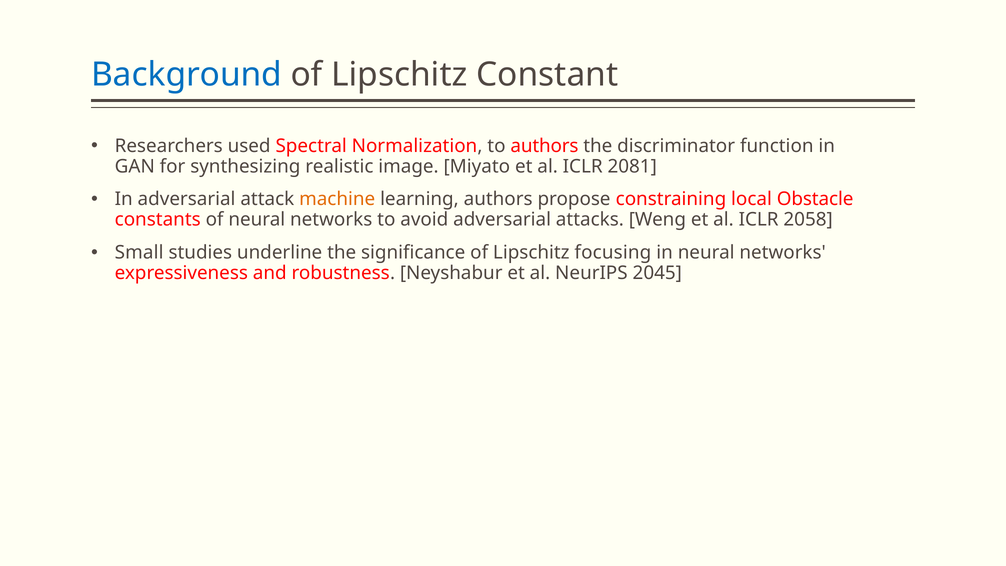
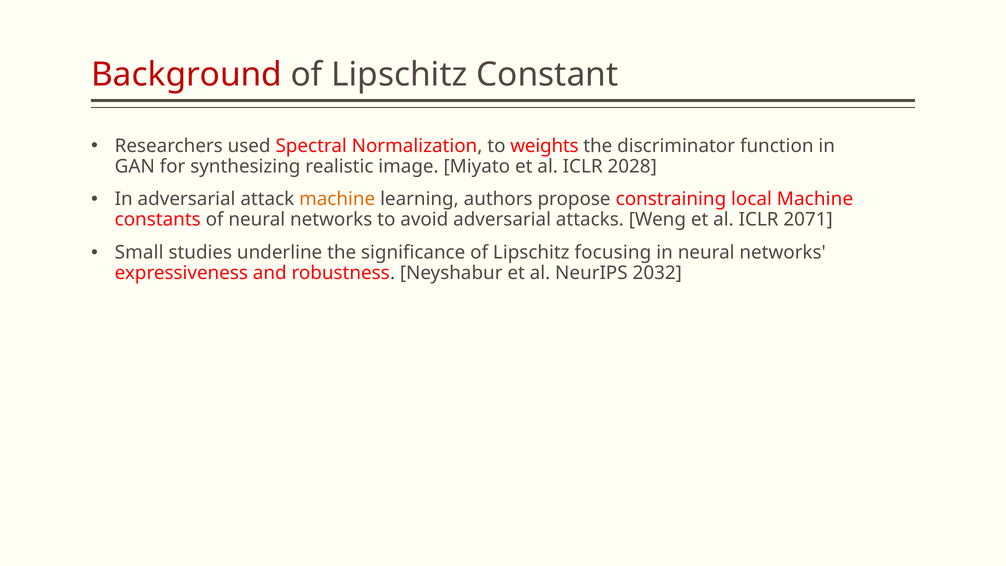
Background colour: blue -> red
to authors: authors -> weights
2081: 2081 -> 2028
local Obstacle: Obstacle -> Machine
2058: 2058 -> 2071
2045: 2045 -> 2032
